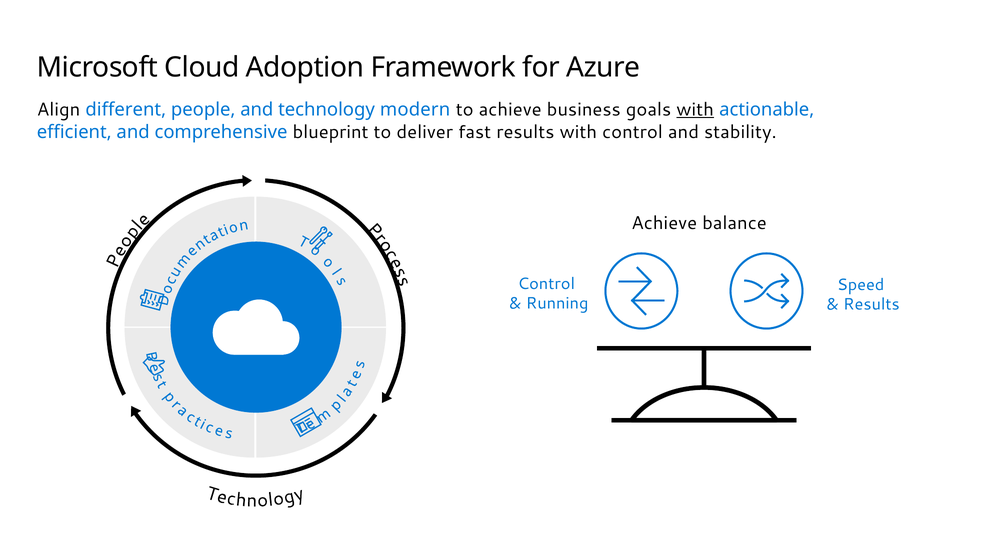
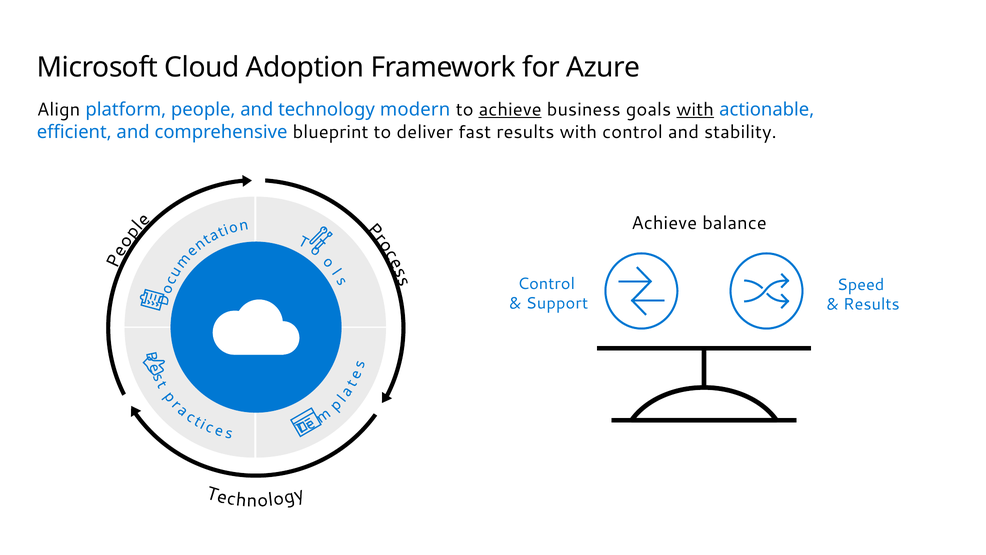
different: different -> platform
achieve at (510, 110) underline: none -> present
Running: Running -> Support
